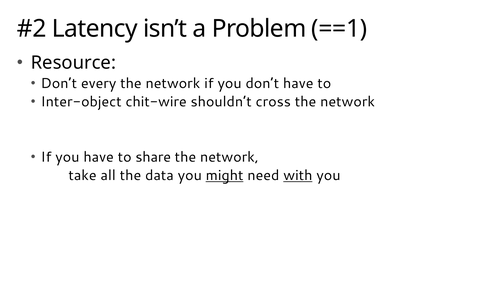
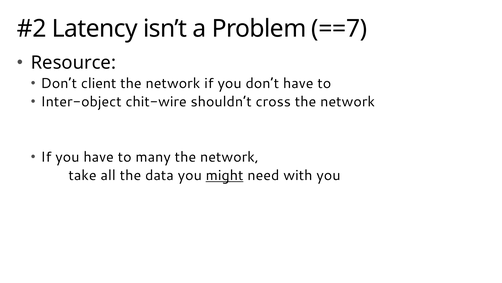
==1: ==1 -> ==7
every: every -> client
share: share -> many
with underline: present -> none
